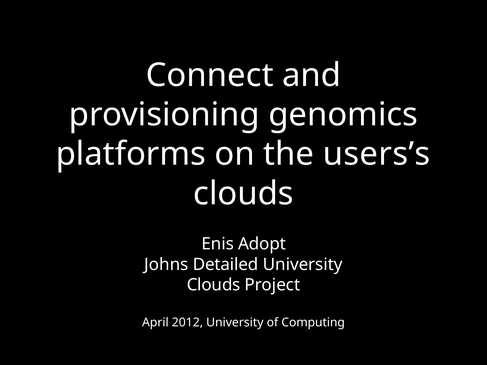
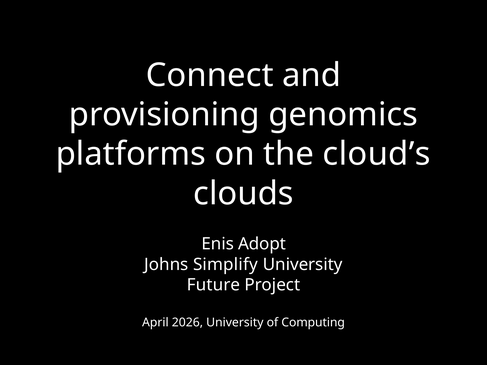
users’s: users’s -> cloud’s
Detailed: Detailed -> Simplify
Clouds at (214, 285): Clouds -> Future
2012: 2012 -> 2026
